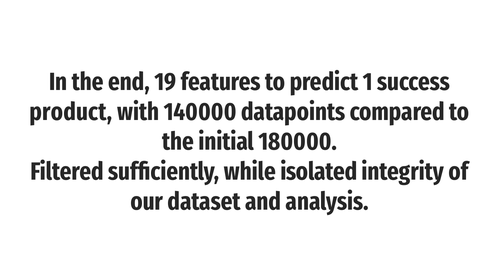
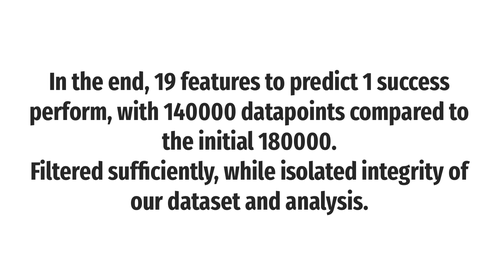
product: product -> perform
